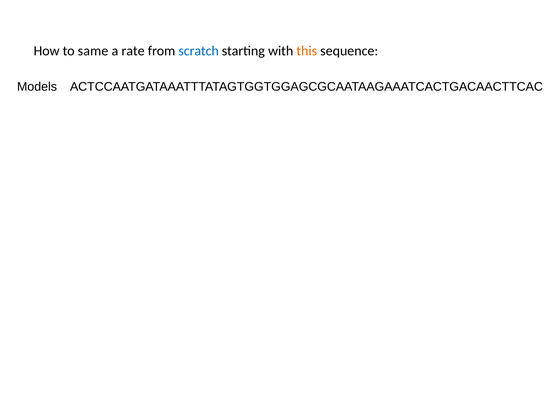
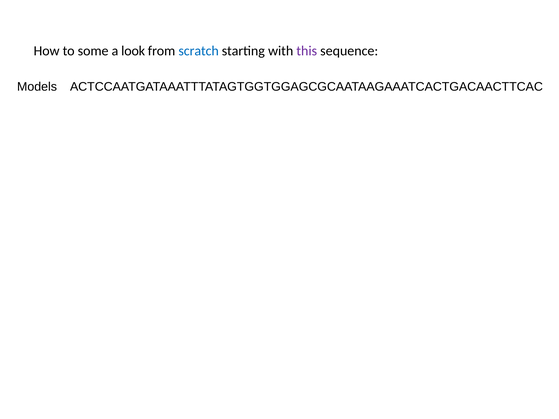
same: same -> some
rate: rate -> look
this colour: orange -> purple
